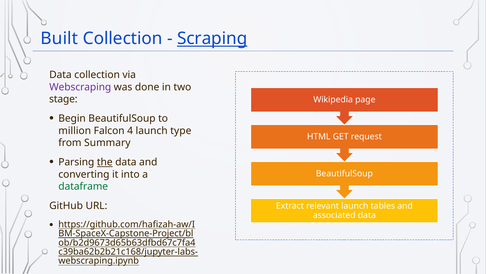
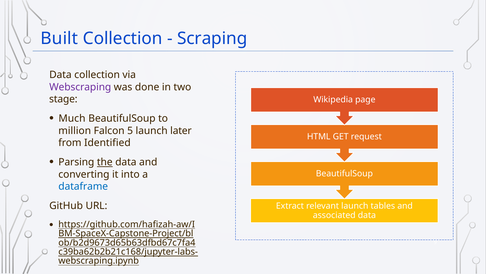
Scraping underline: present -> none
Begin: Begin -> Much
4: 4 -> 5
type: type -> later
Summary: Summary -> Identified
dataframe colour: green -> blue
